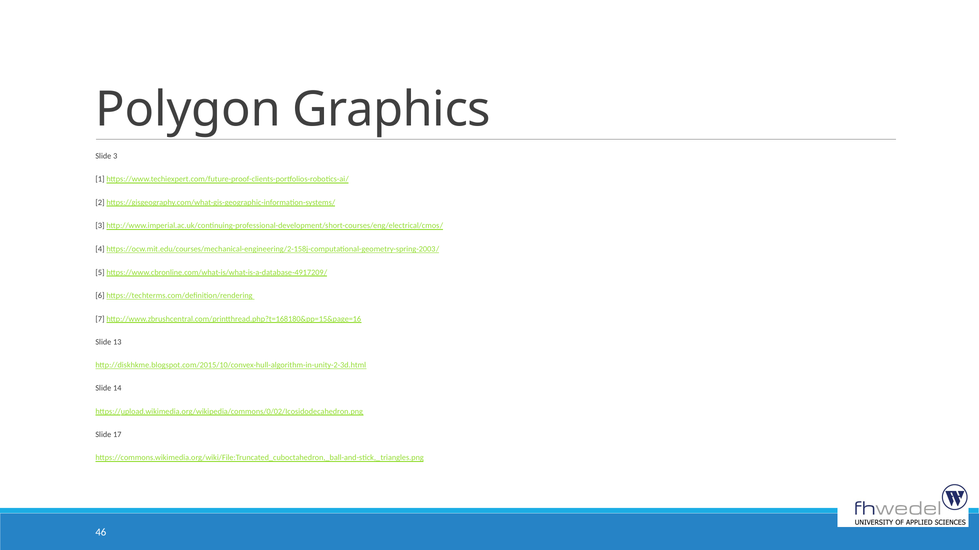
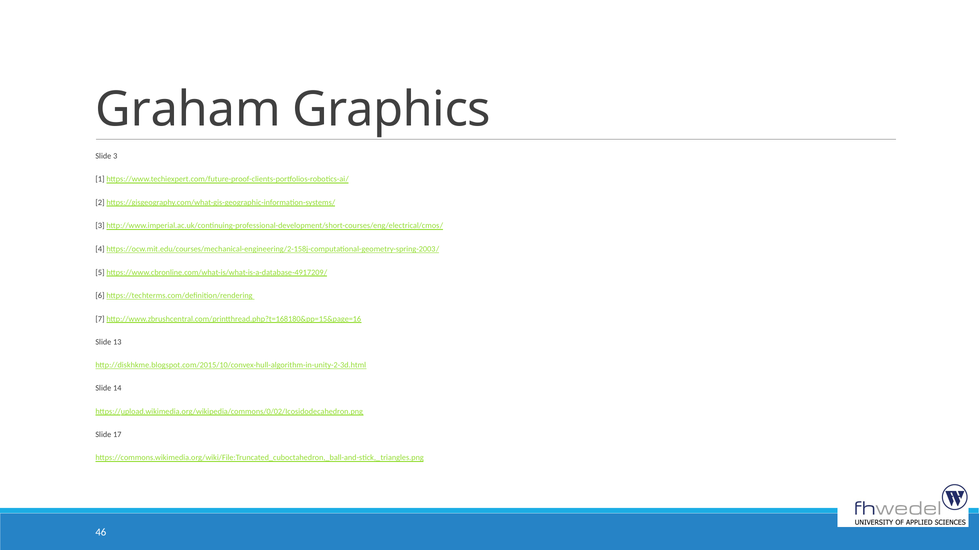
Polygon: Polygon -> Graham
